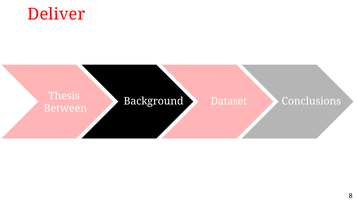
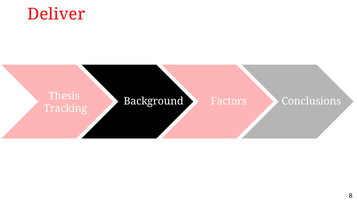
Dataset: Dataset -> Factors
Between: Between -> Tracking
